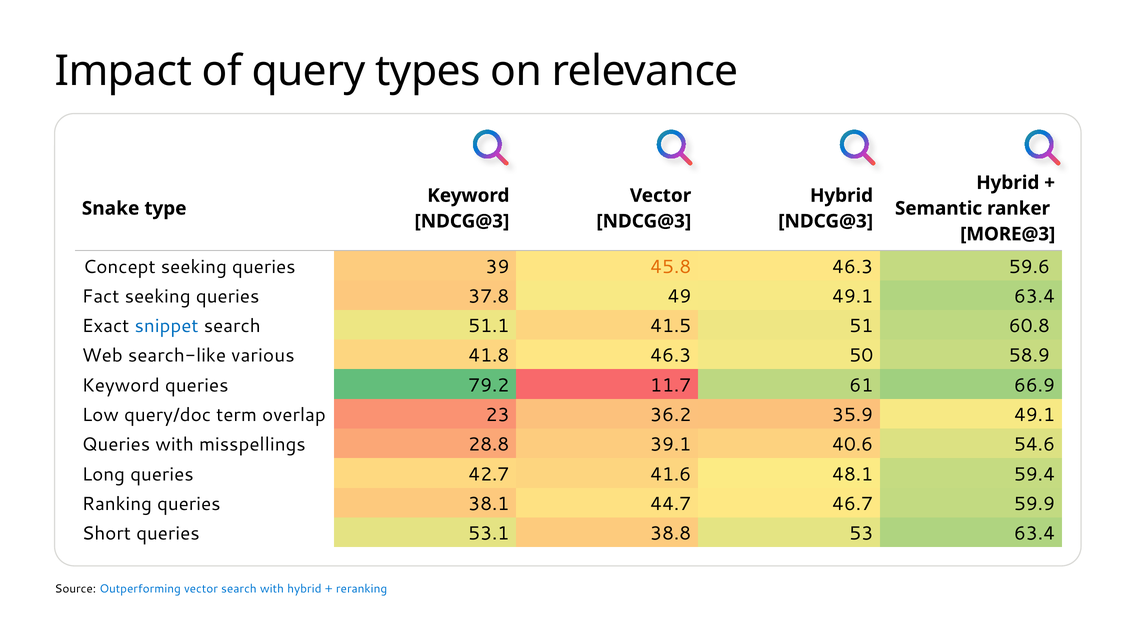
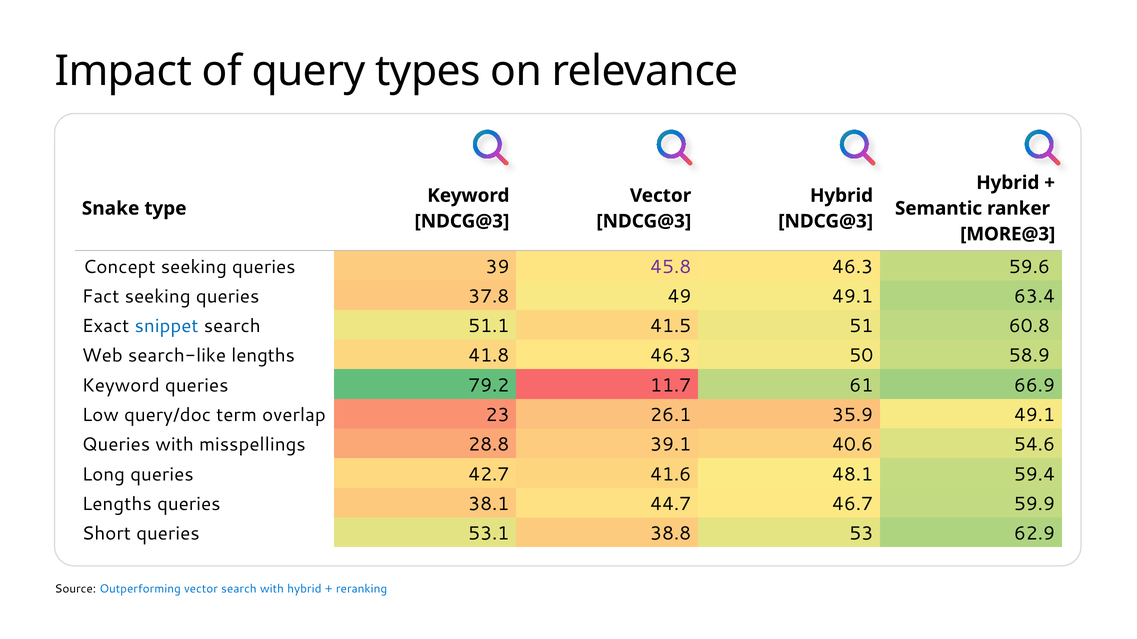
45.8 colour: orange -> purple
search-like various: various -> lengths
36.2: 36.2 -> 26.1
Ranking at (117, 504): Ranking -> Lengths
53 63.4: 63.4 -> 62.9
